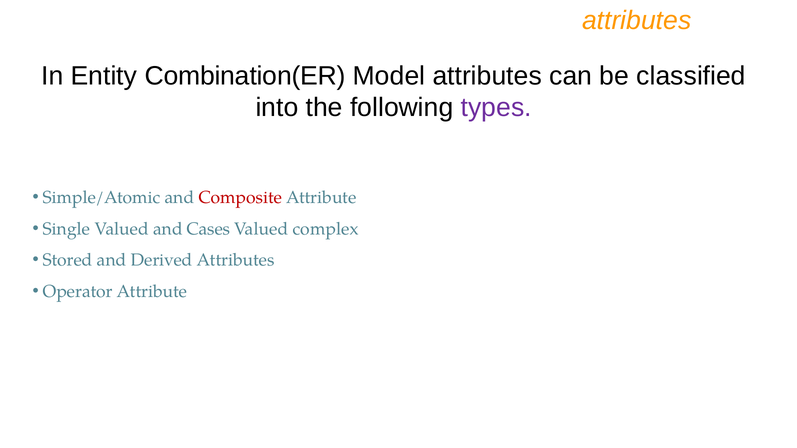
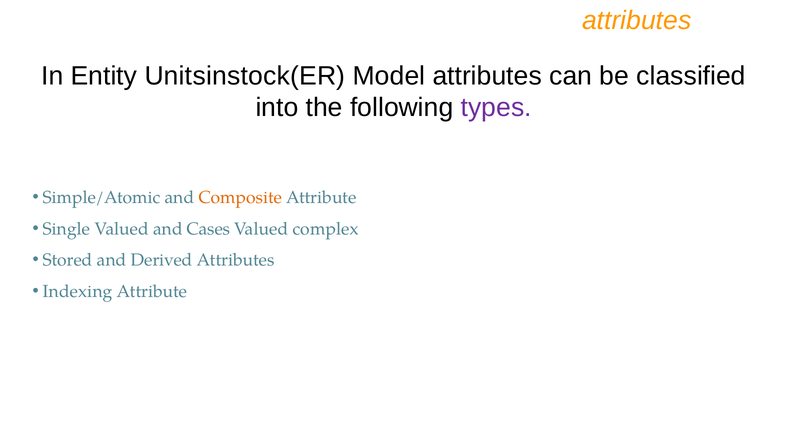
Combination(ER: Combination(ER -> Unitsinstock(ER
Composite colour: red -> orange
Operator: Operator -> Indexing
